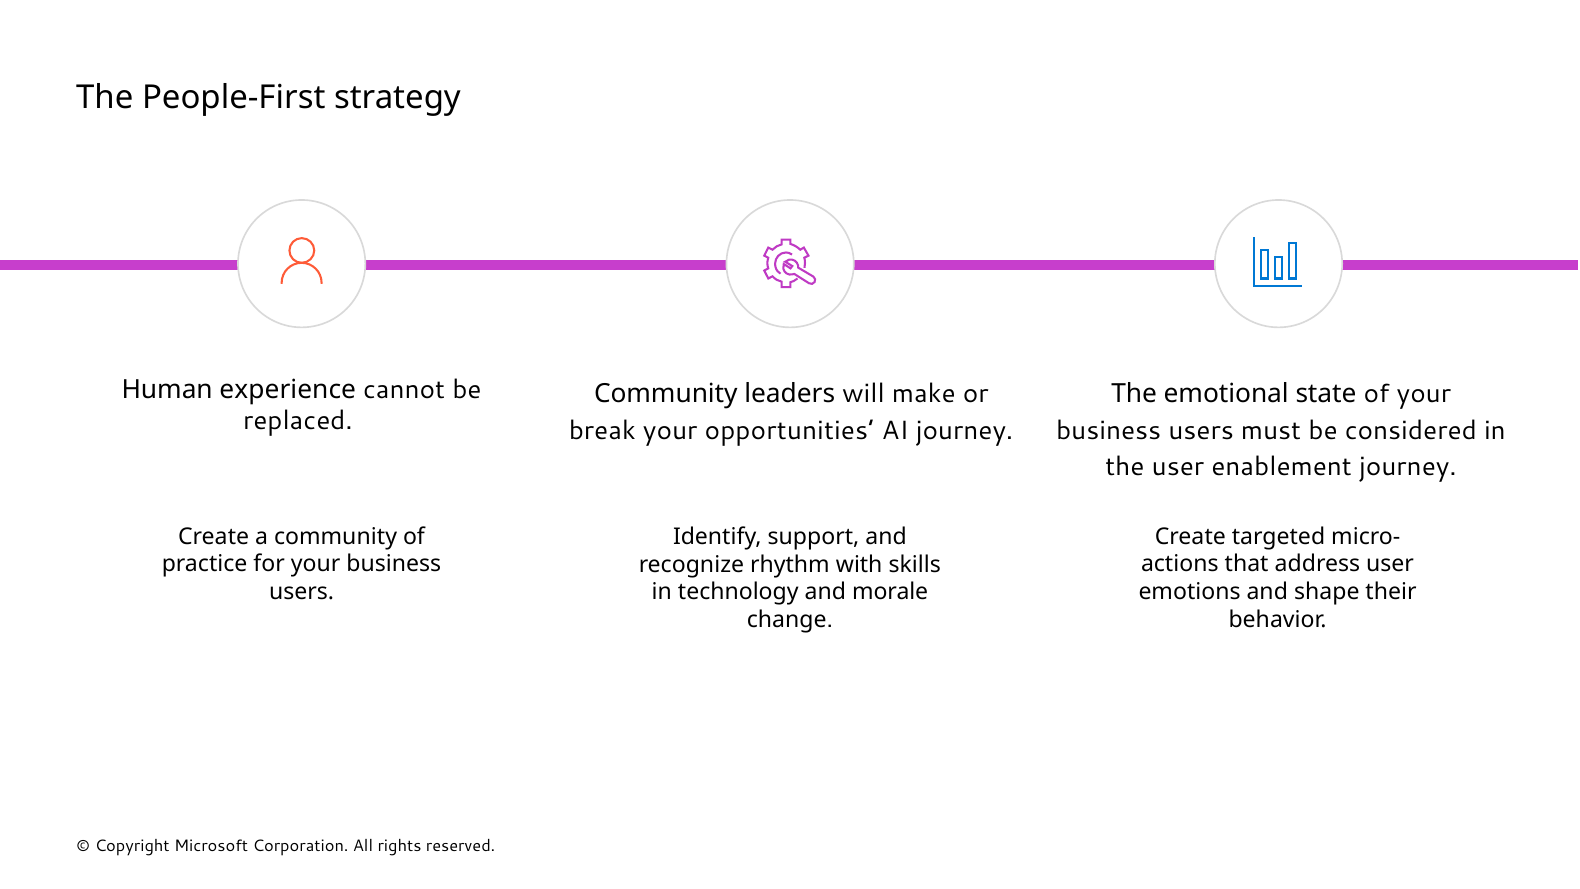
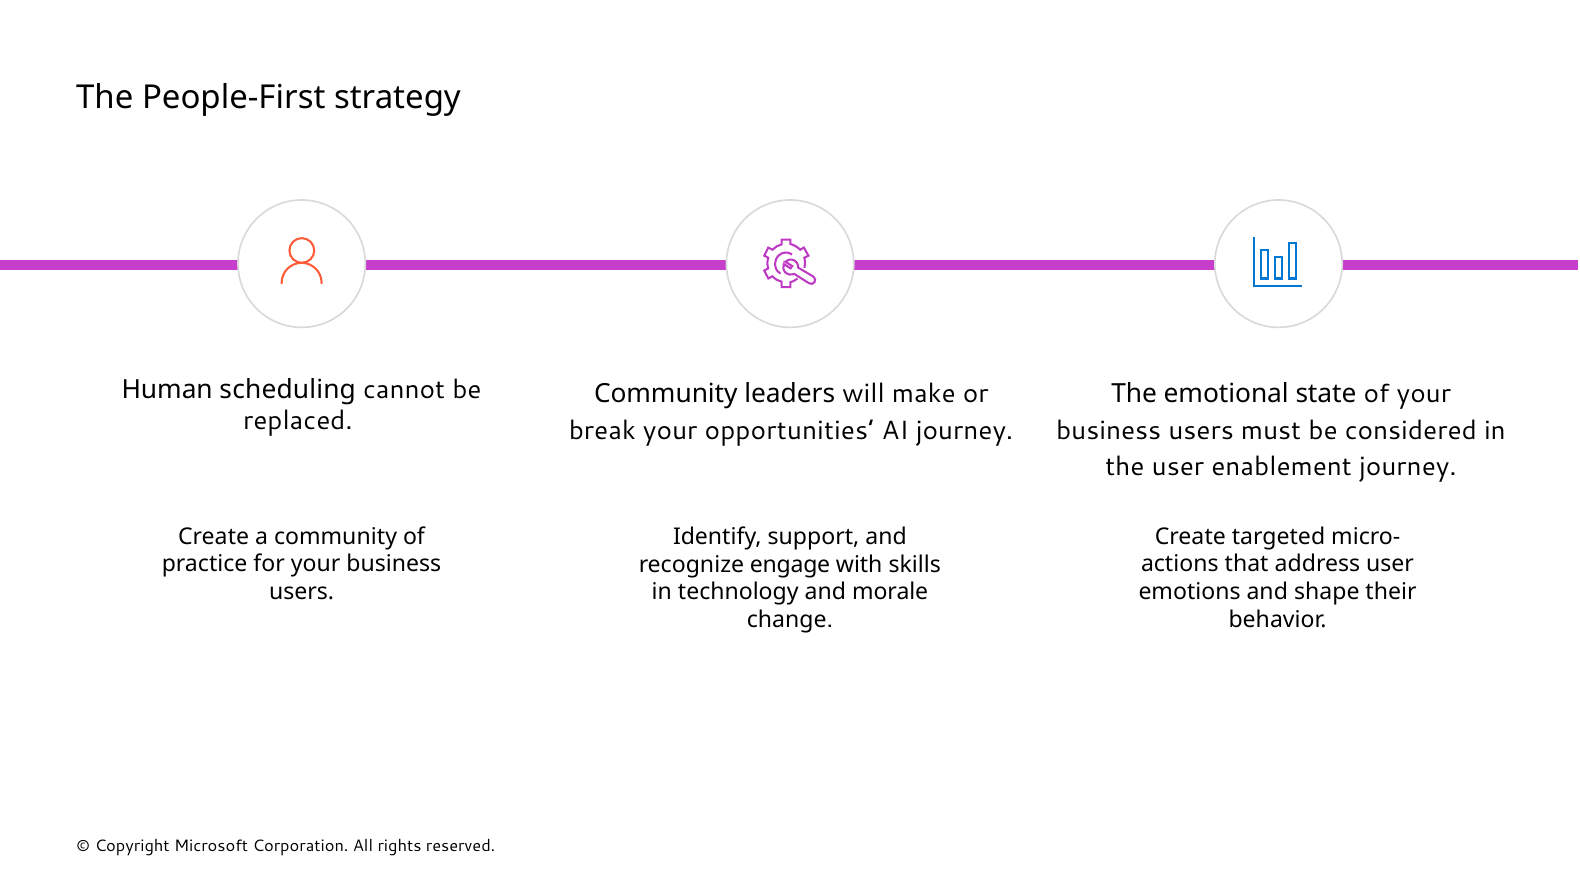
experience: experience -> scheduling
rhythm: rhythm -> engage
